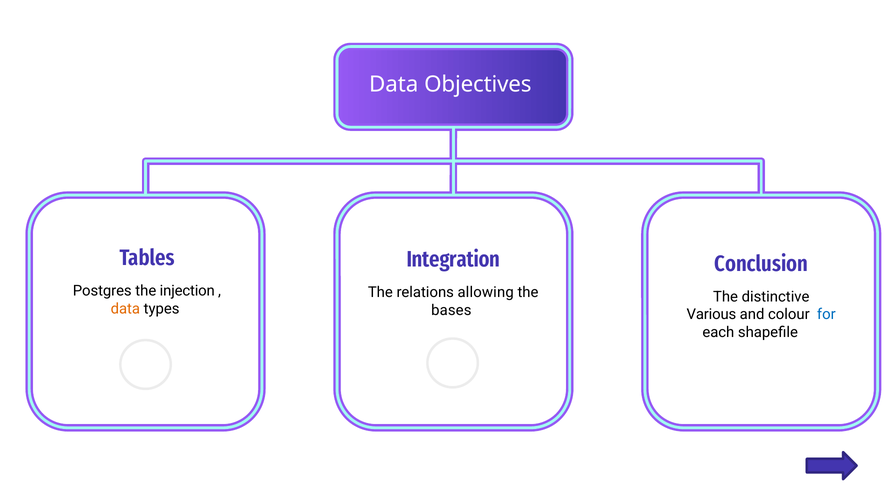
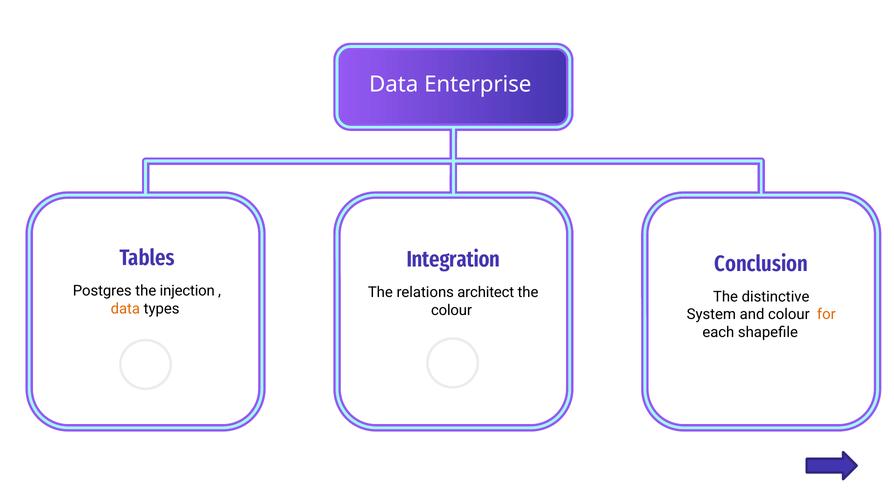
Objectives: Objectives -> Enterprise
allowing: allowing -> architect
bases at (451, 310): bases -> colour
Various: Various -> System
for colour: blue -> orange
